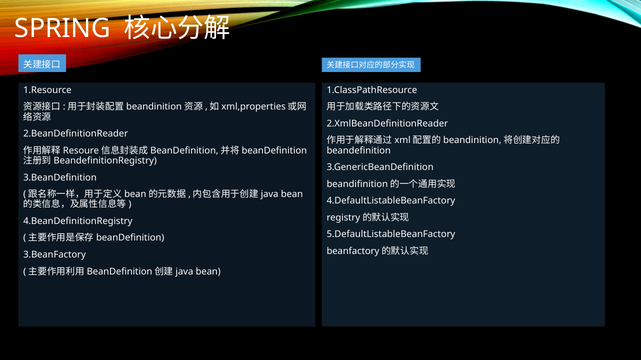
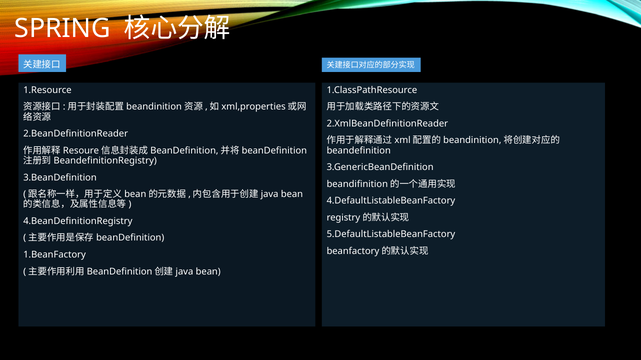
3.BeanFactory: 3.BeanFactory -> 1.BeanFactory
